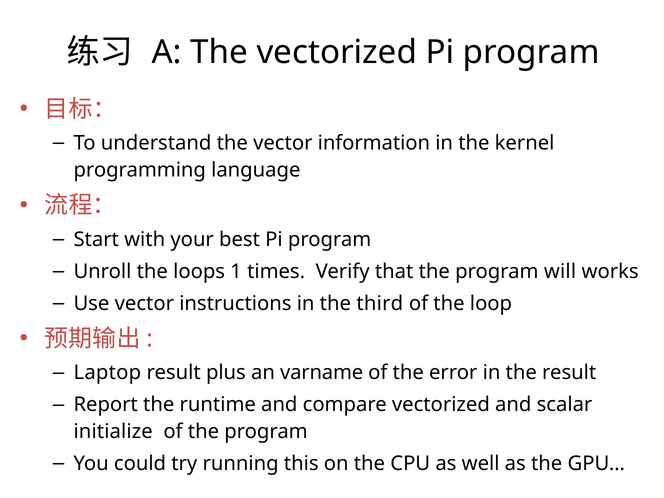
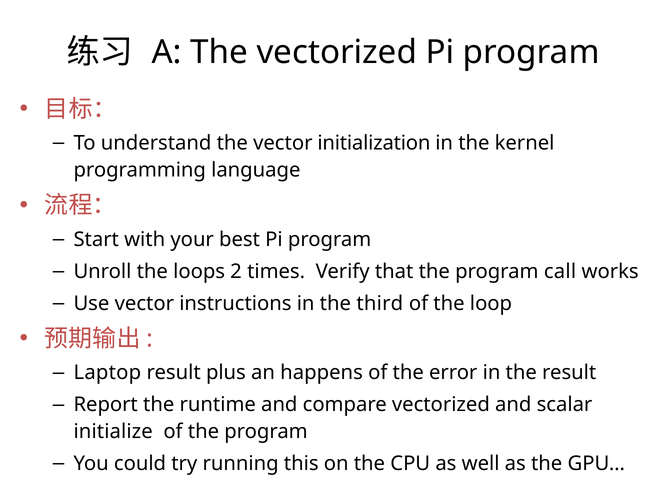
information: information -> initialization
1: 1 -> 2
will: will -> call
varname: varname -> happens
